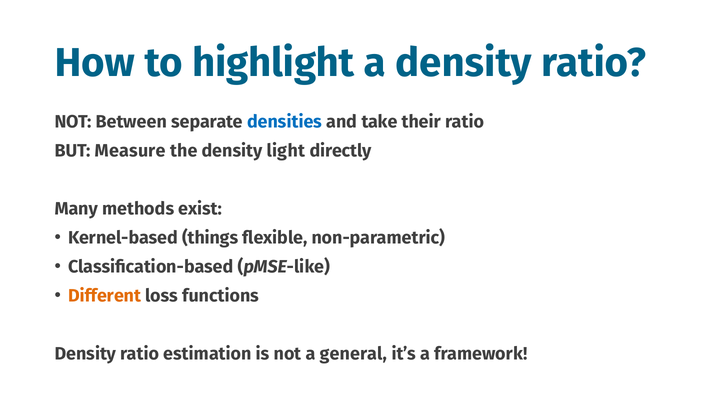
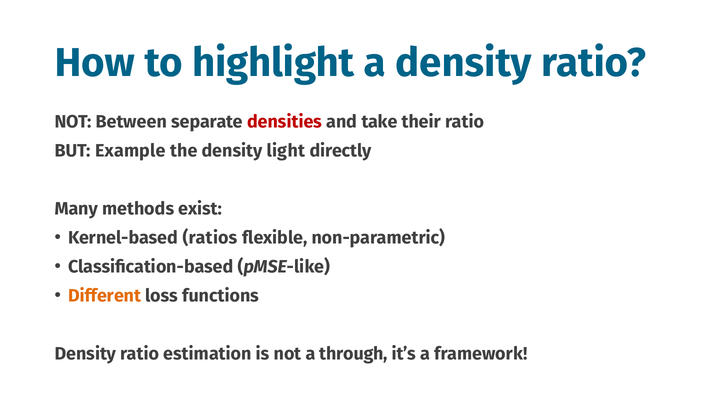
densities colour: blue -> red
Measure: Measure -> Example
things: things -> ratios
general: general -> through
